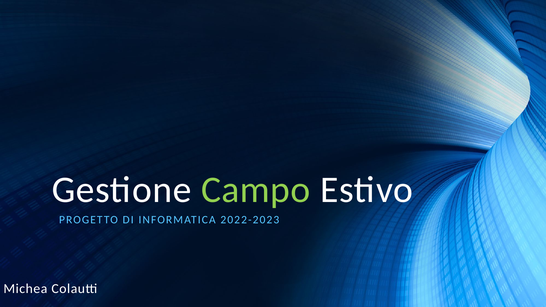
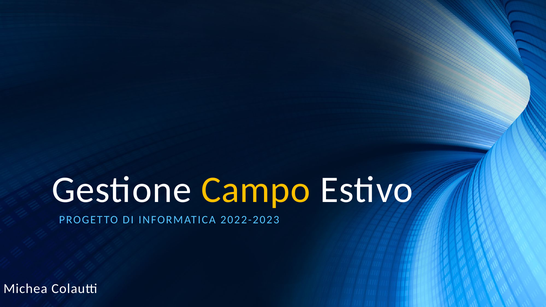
Campo colour: light green -> yellow
